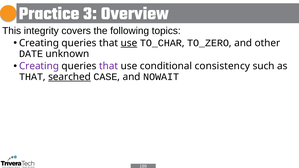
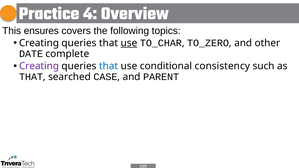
3: 3 -> 4
integrity: integrity -> ensures
unknown: unknown -> complete
that at (109, 66) colour: purple -> blue
searched underline: present -> none
NOWAIT: NOWAIT -> PARENT
